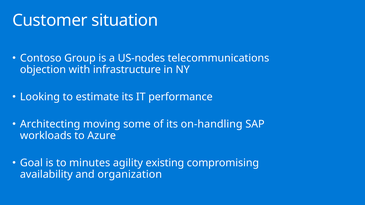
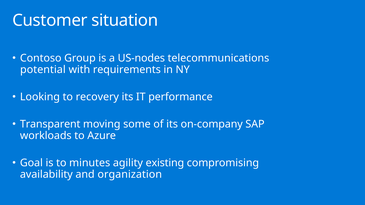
objection: objection -> potential
infrastructure: infrastructure -> requirements
estimate: estimate -> recovery
Architecting: Architecting -> Transparent
on-handling: on-handling -> on-company
